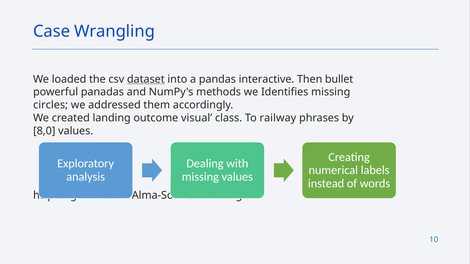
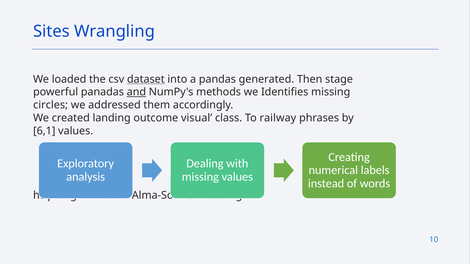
Case: Case -> Sites
interactive: interactive -> generated
bullet: bullet -> stage
and underline: none -> present
8,0: 8,0 -> 6,1
